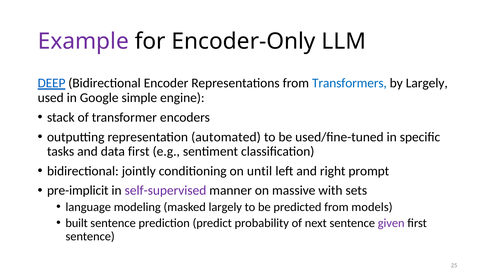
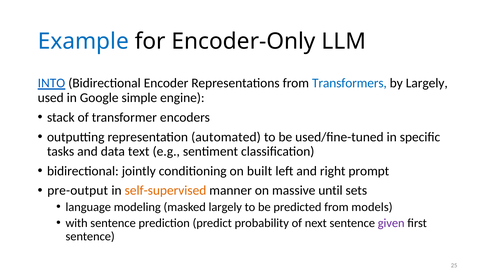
Example colour: purple -> blue
DEEP: DEEP -> INTO
data first: first -> text
until: until -> built
pre-implicit: pre-implicit -> pre-output
self-supervised colour: purple -> orange
with: with -> until
built: built -> with
